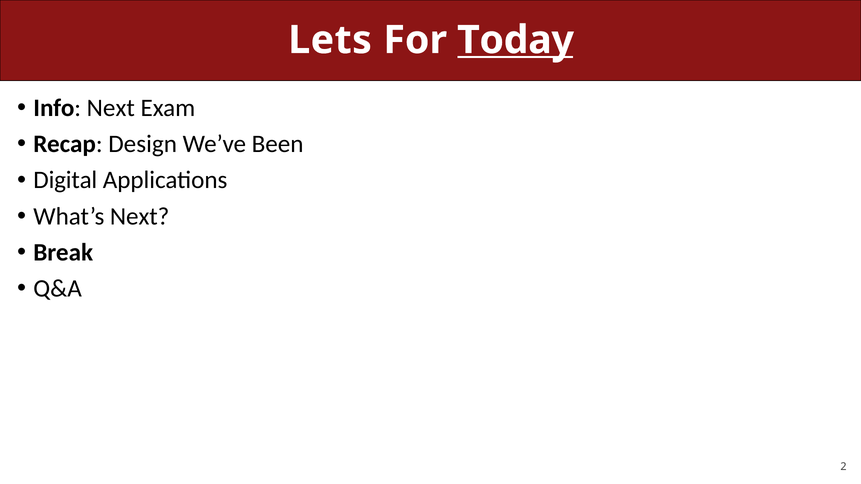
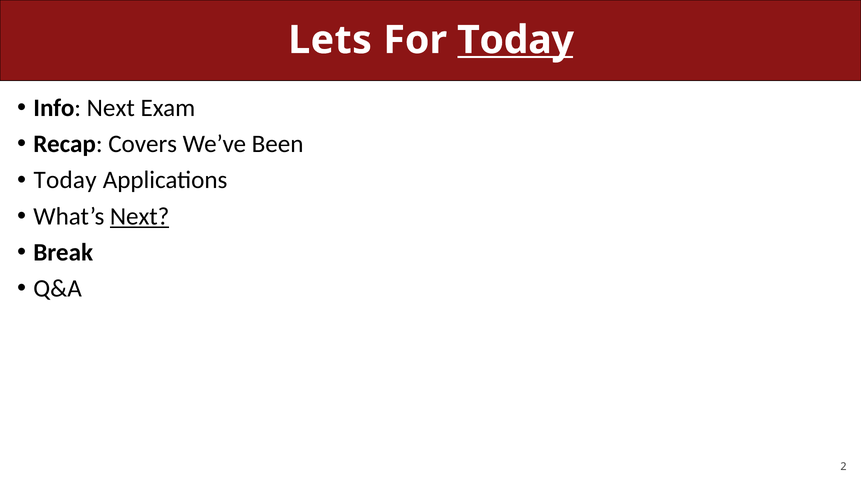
Design: Design -> Covers
Digital at (65, 180): Digital -> Today
Next at (140, 216) underline: none -> present
